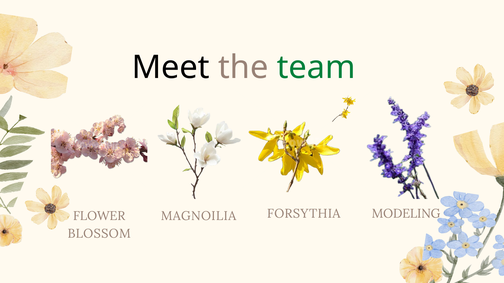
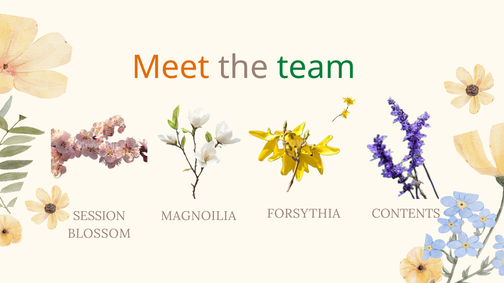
Meet colour: black -> orange
MODELING: MODELING -> CONTENTS
FLOWER: FLOWER -> SESSION
